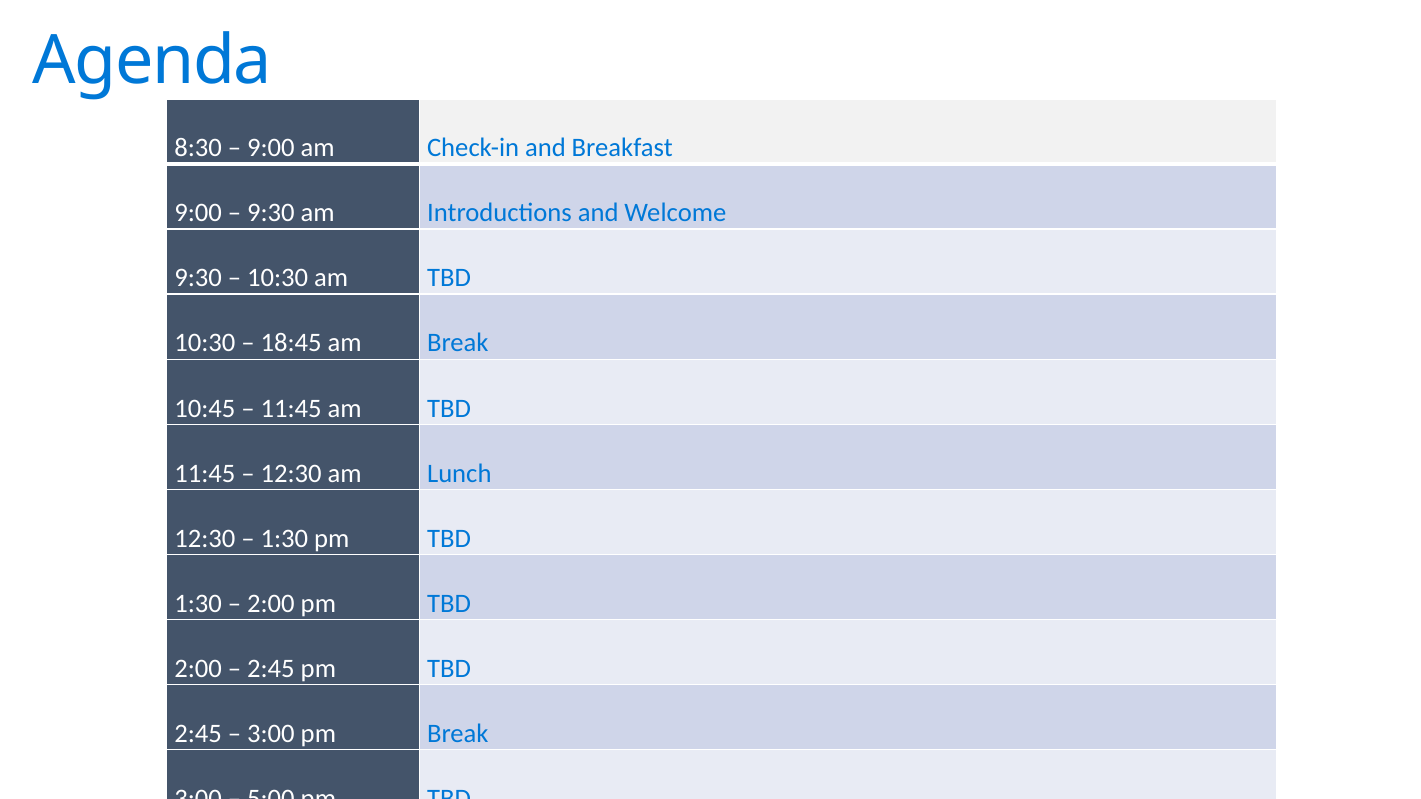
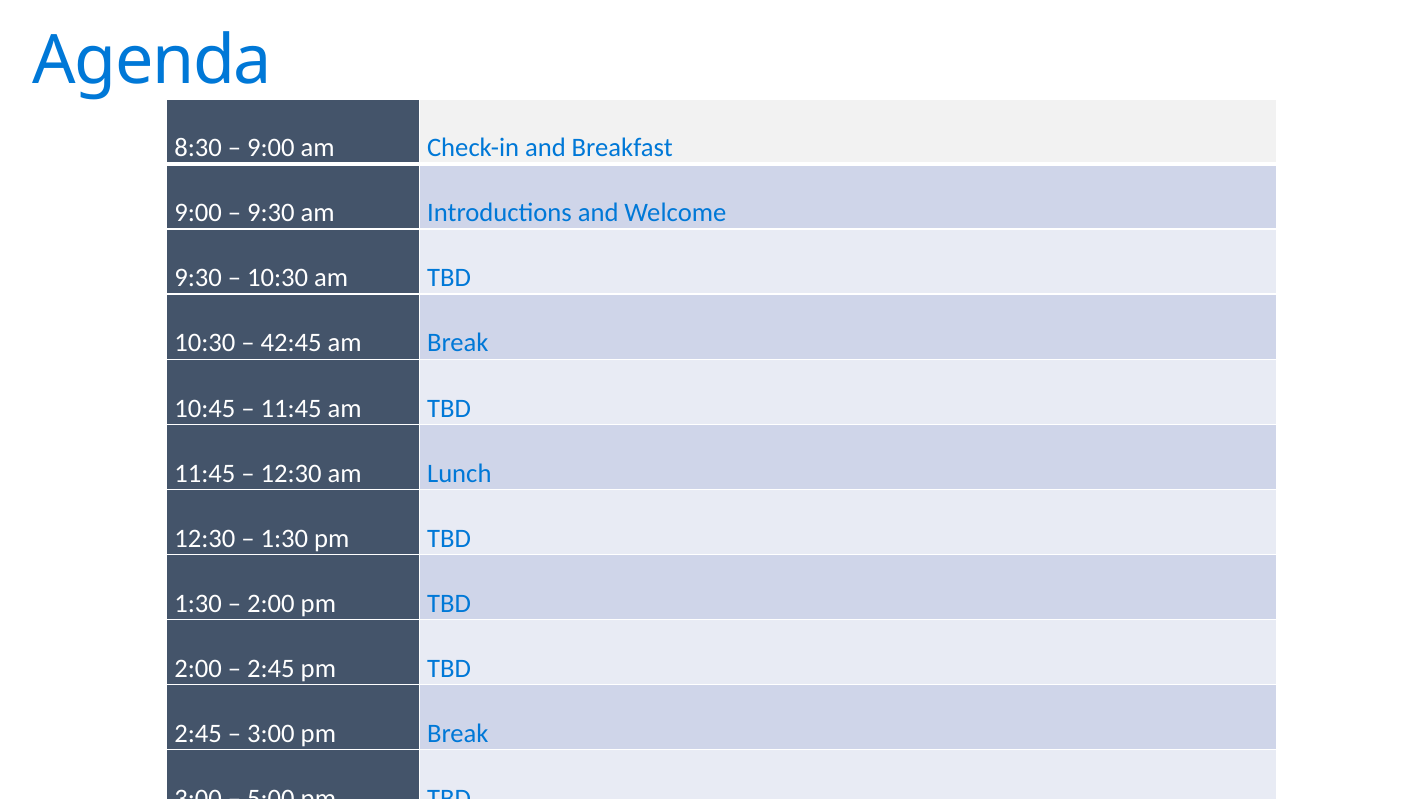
18:45: 18:45 -> 42:45
